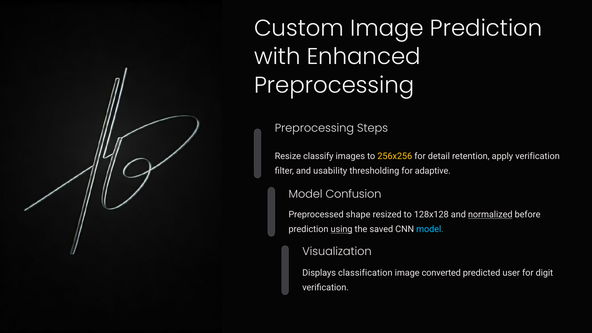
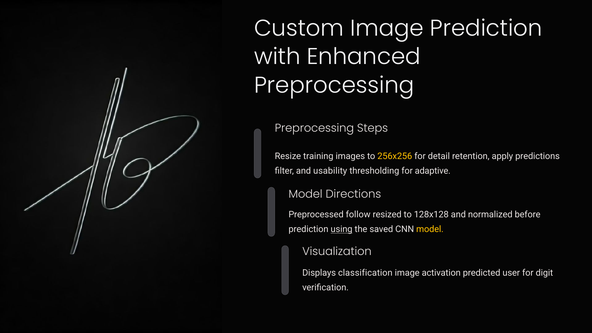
classify: classify -> training
apply verification: verification -> predictions
Confusion: Confusion -> Directions
shape: shape -> follow
normalized underline: present -> none
model at (430, 229) colour: light blue -> yellow
converted: converted -> activation
